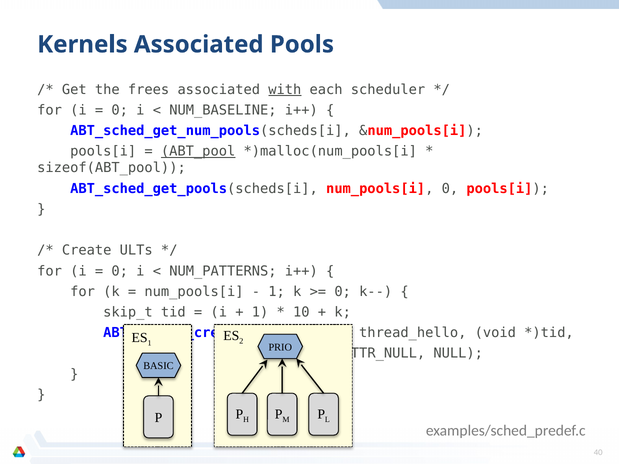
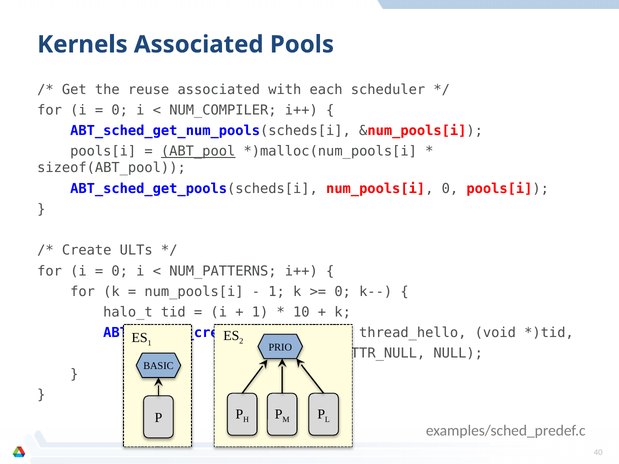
frees: frees -> reuse
with underline: present -> none
NUM_BASELINE: NUM_BASELINE -> NUM_COMPILER
skip_t: skip_t -> halo_t
